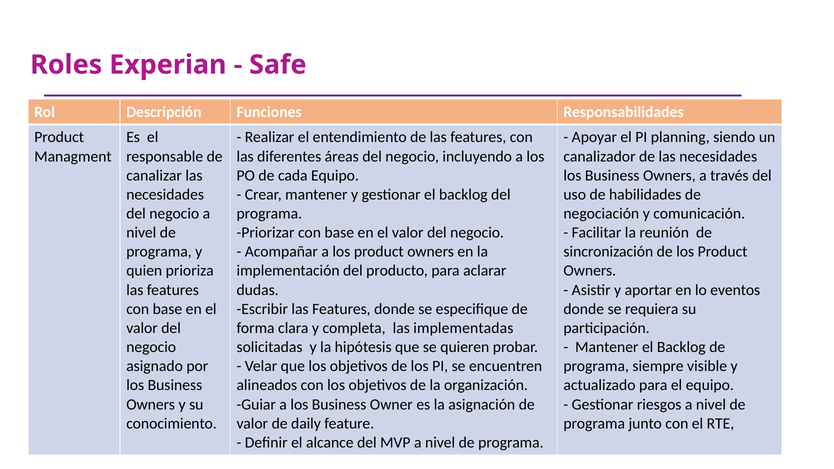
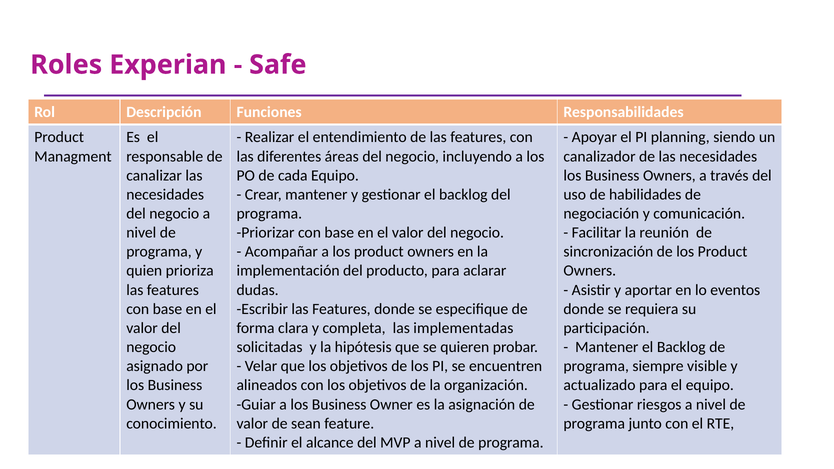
daily: daily -> sean
